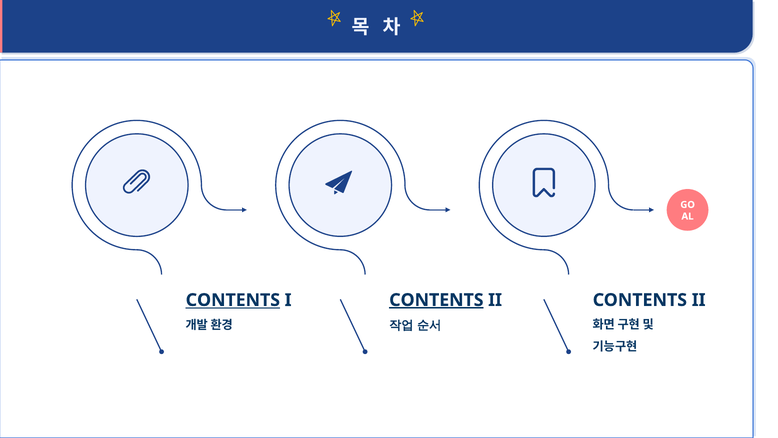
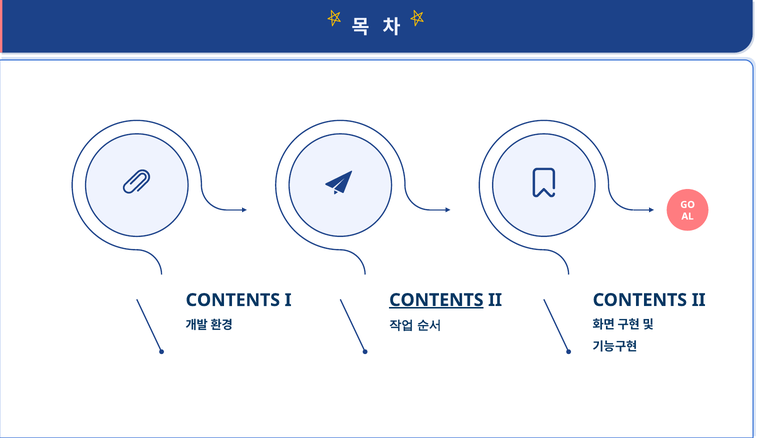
CONTENTS at (233, 300) underline: present -> none
